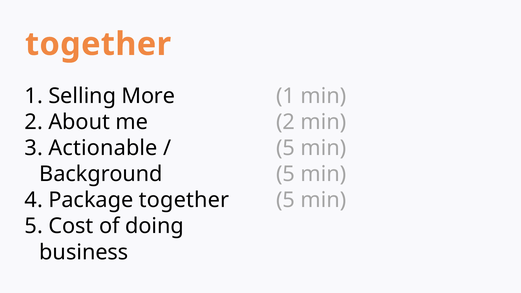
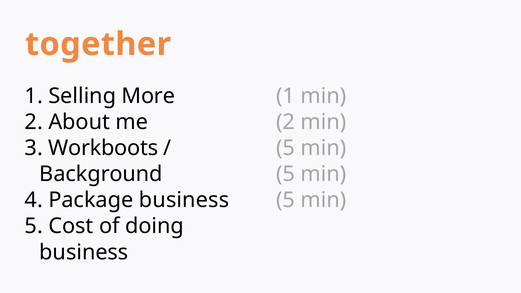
Actionable: Actionable -> Workboots
Package together: together -> business
